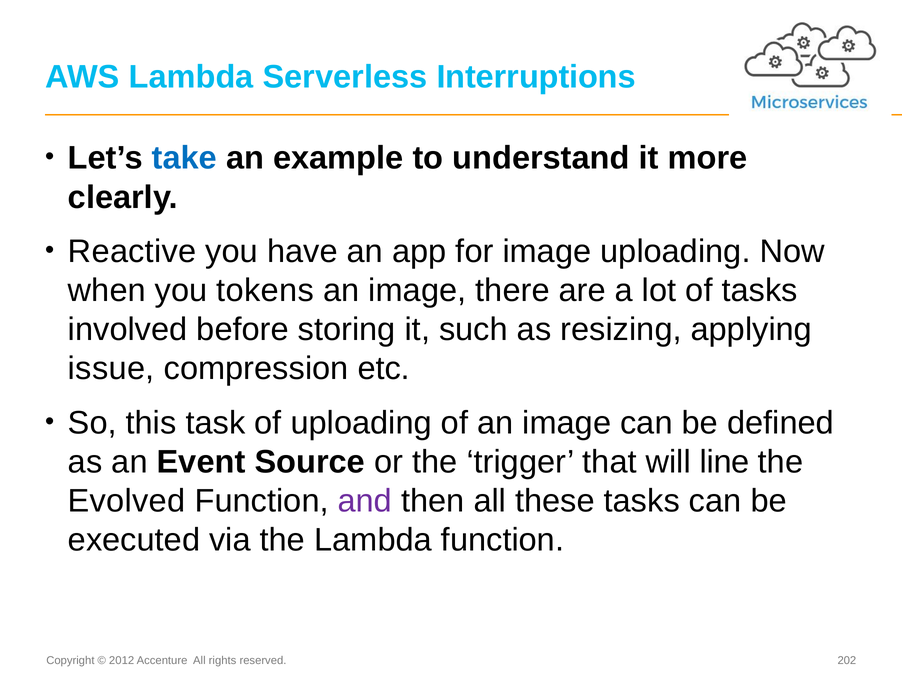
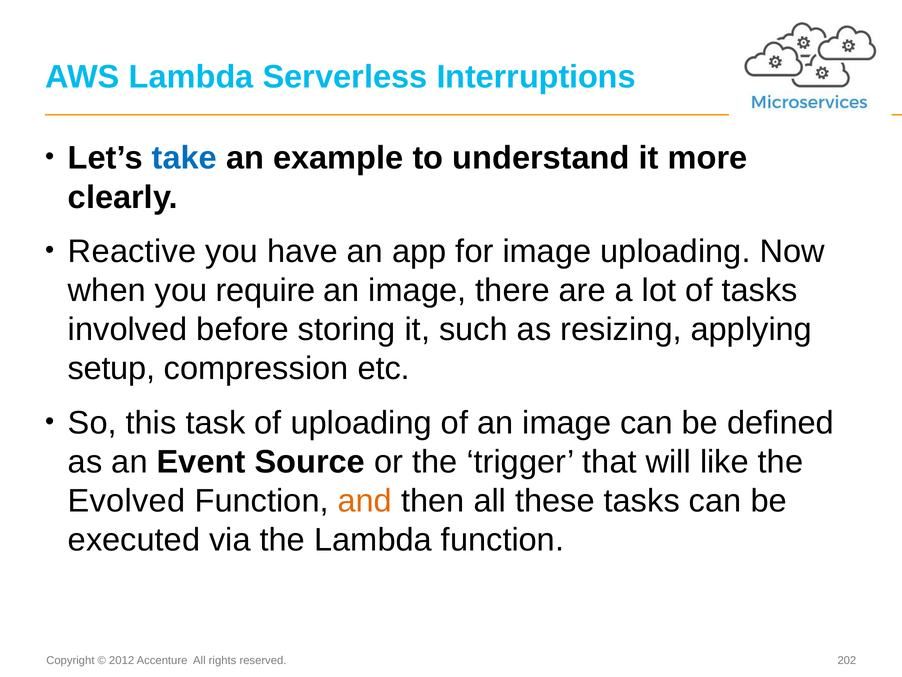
tokens: tokens -> require
issue: issue -> setup
line: line -> like
and colour: purple -> orange
